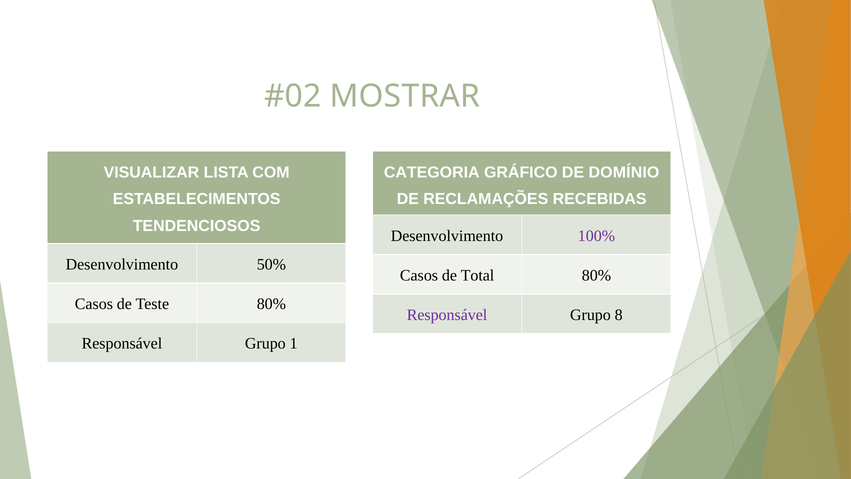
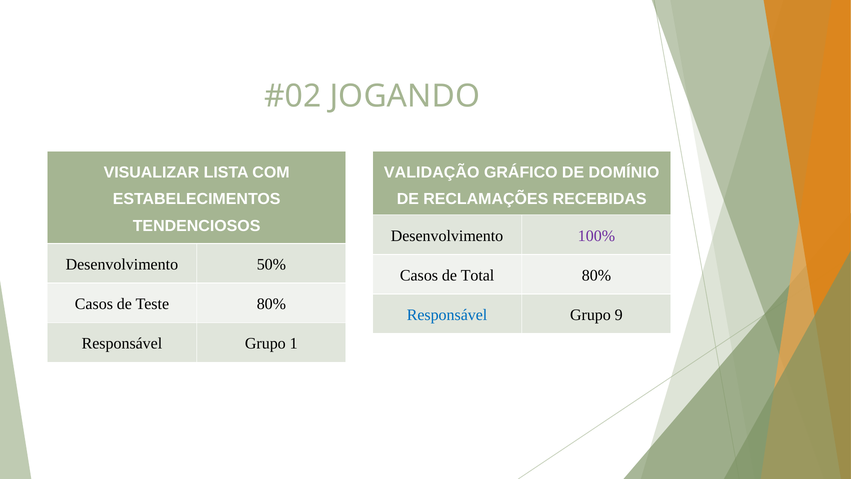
MOSTRAR: MOSTRAR -> JOGANDO
CATEGORIA: CATEGORIA -> VALIDAÇÃO
Responsável at (447, 315) colour: purple -> blue
8: 8 -> 9
